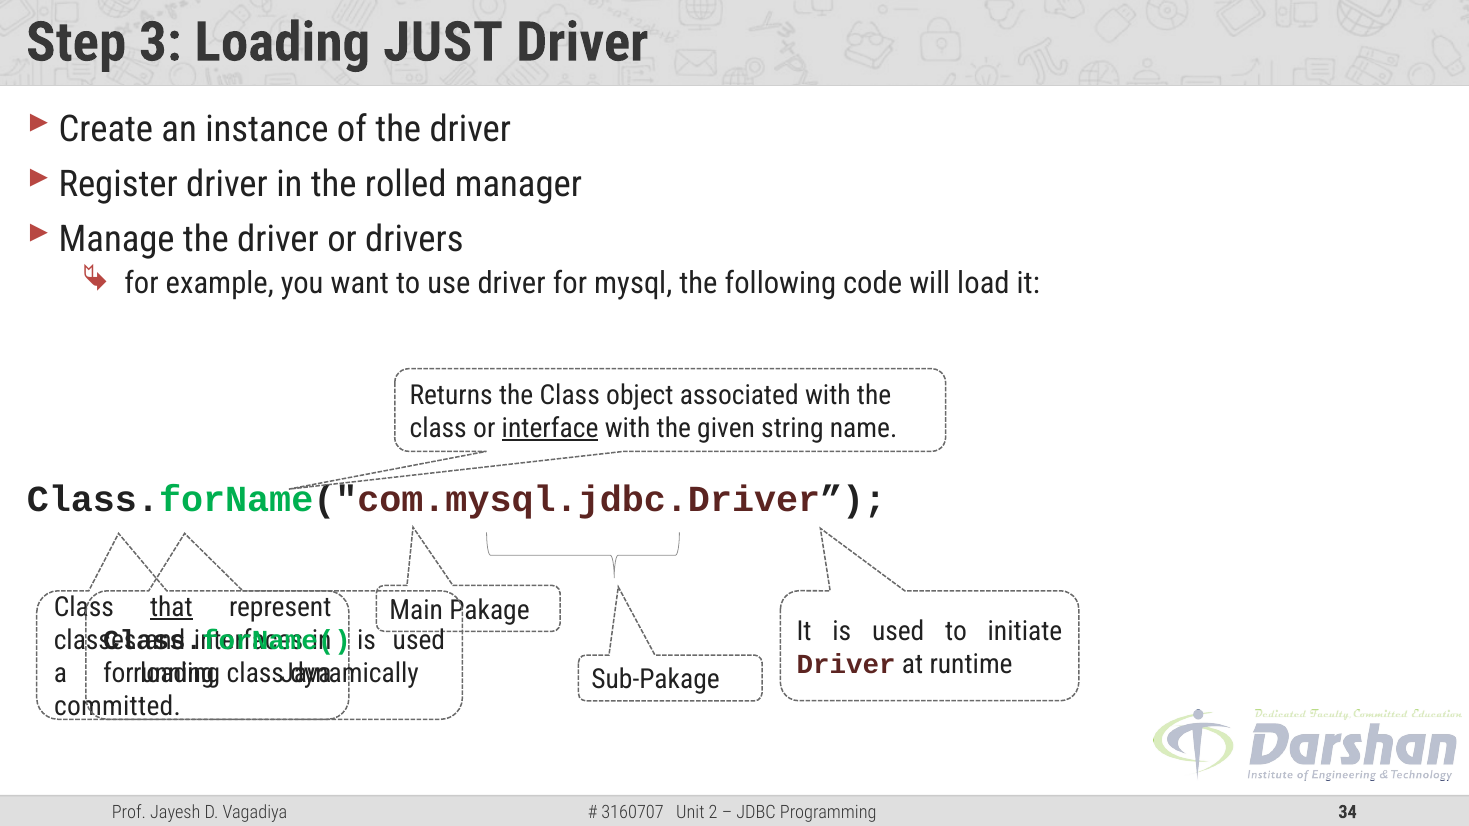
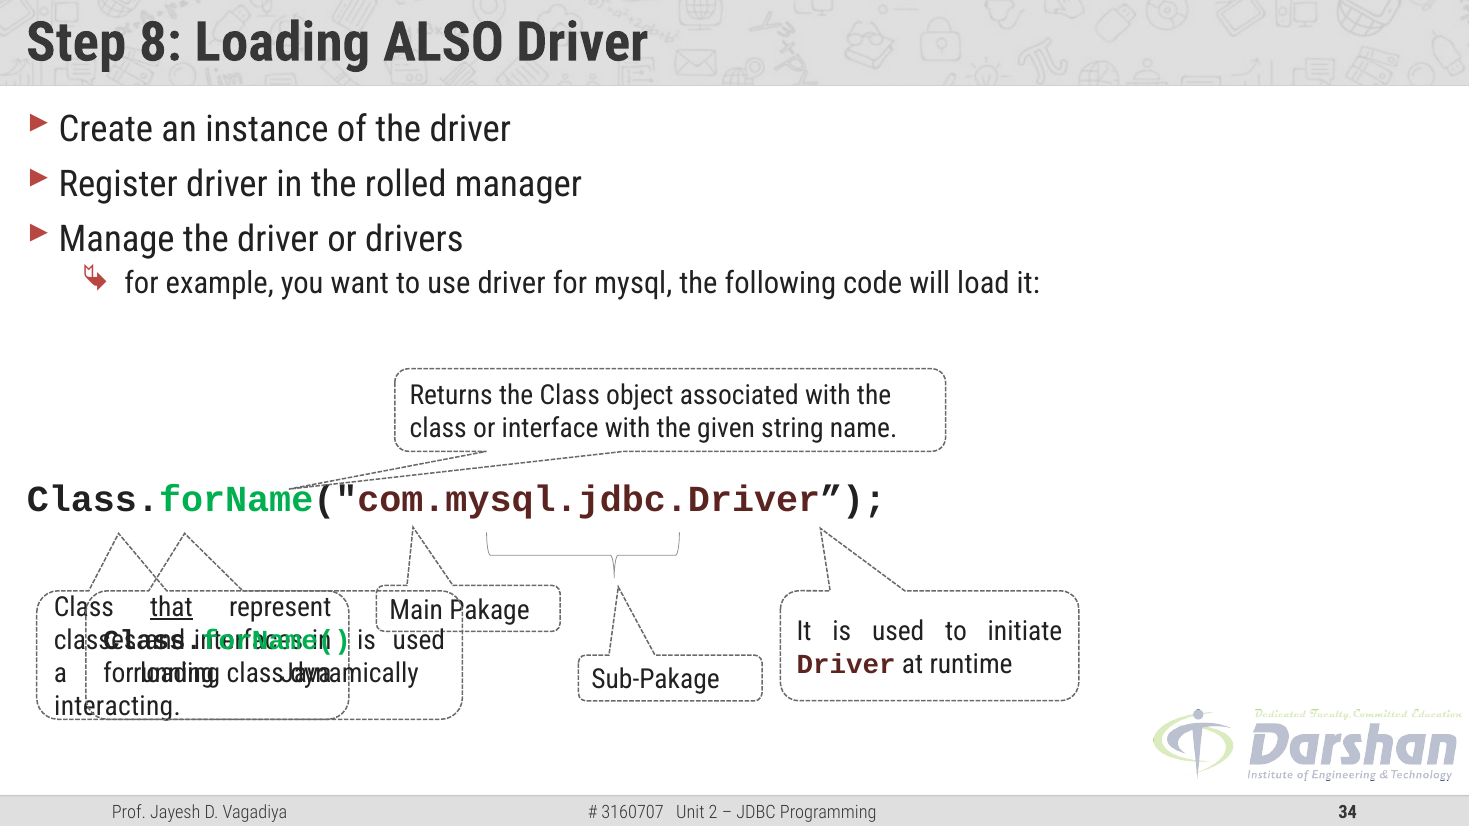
3: 3 -> 8
JUST: JUST -> ALSO
interface underline: present -> none
committed: committed -> interacting
